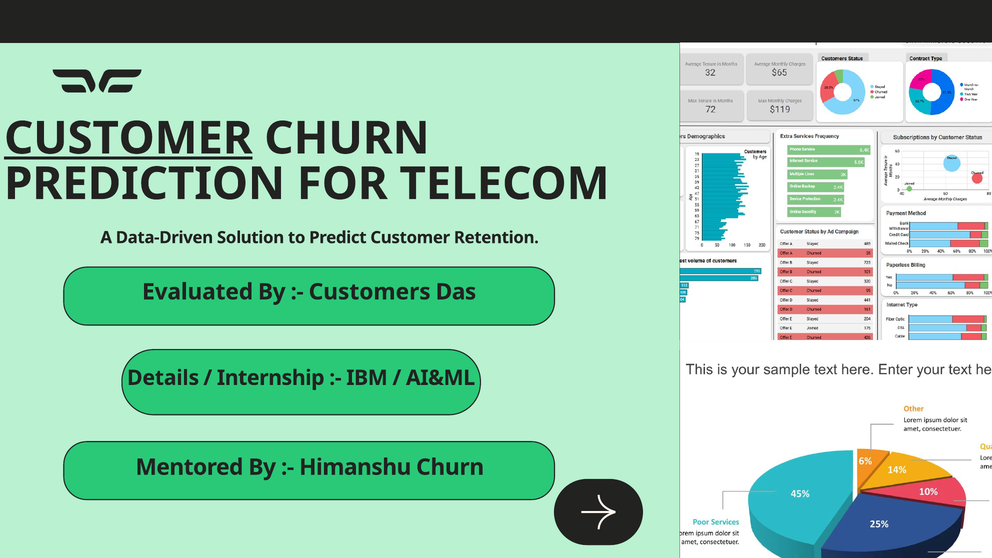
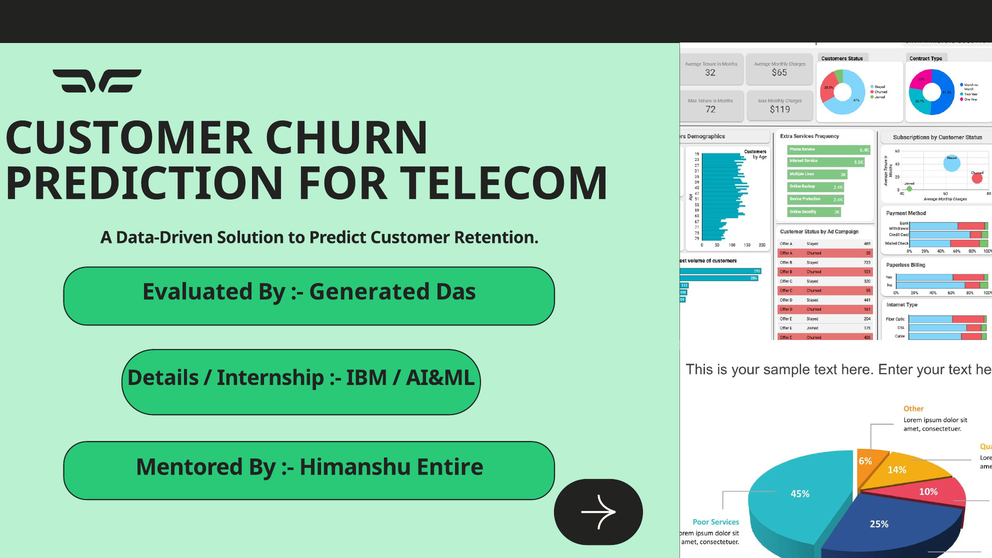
CUSTOMER at (128, 138) underline: present -> none
Customers: Customers -> Generated
Himanshu Churn: Churn -> Entire
